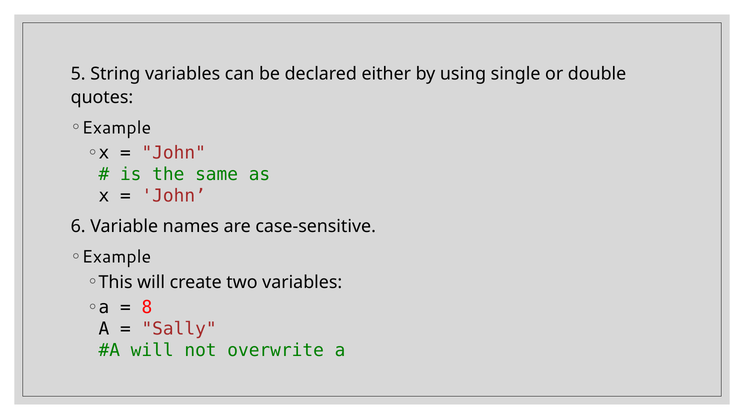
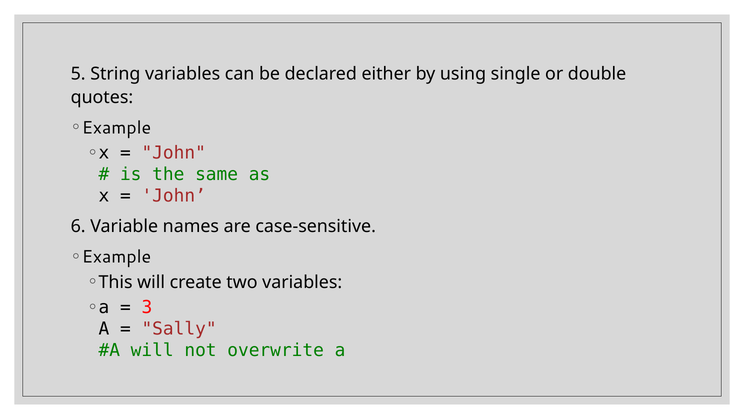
8: 8 -> 3
